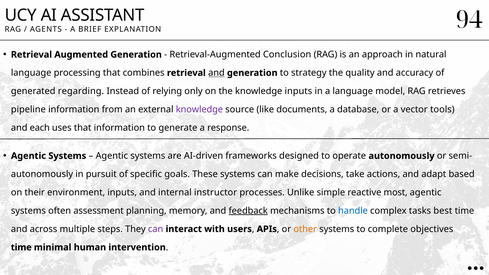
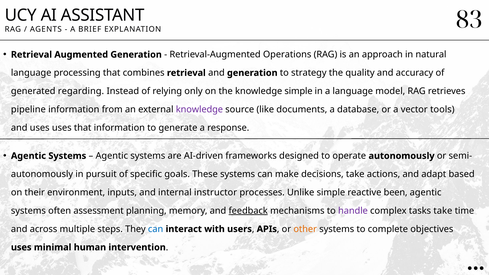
94: 94 -> 83
Conclusion: Conclusion -> Operations
and at (216, 73) underline: present -> none
knowledge inputs: inputs -> simple
and each: each -> uses
most: most -> been
handle colour: blue -> purple
tasks best: best -> take
can at (156, 229) colour: purple -> blue
time at (21, 247): time -> uses
